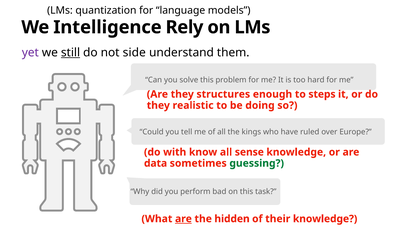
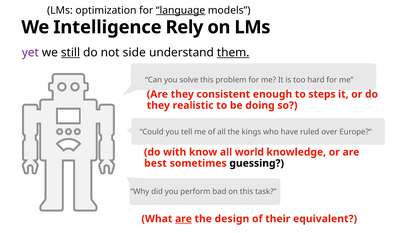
quantization: quantization -> optimization
language underline: none -> present
them underline: none -> present
structures: structures -> consistent
sense: sense -> world
data: data -> best
guessing colour: green -> black
hidden: hidden -> design
their knowledge: knowledge -> equivalent
